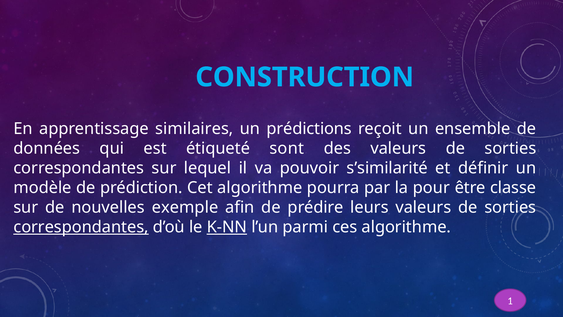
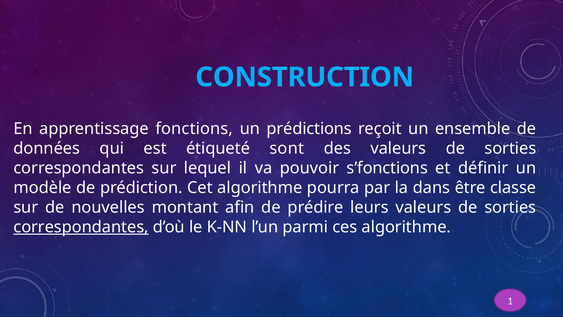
similaires: similaires -> fonctions
s’similarité: s’similarité -> s’fonctions
pour: pour -> dans
exemple: exemple -> montant
K-NN underline: present -> none
